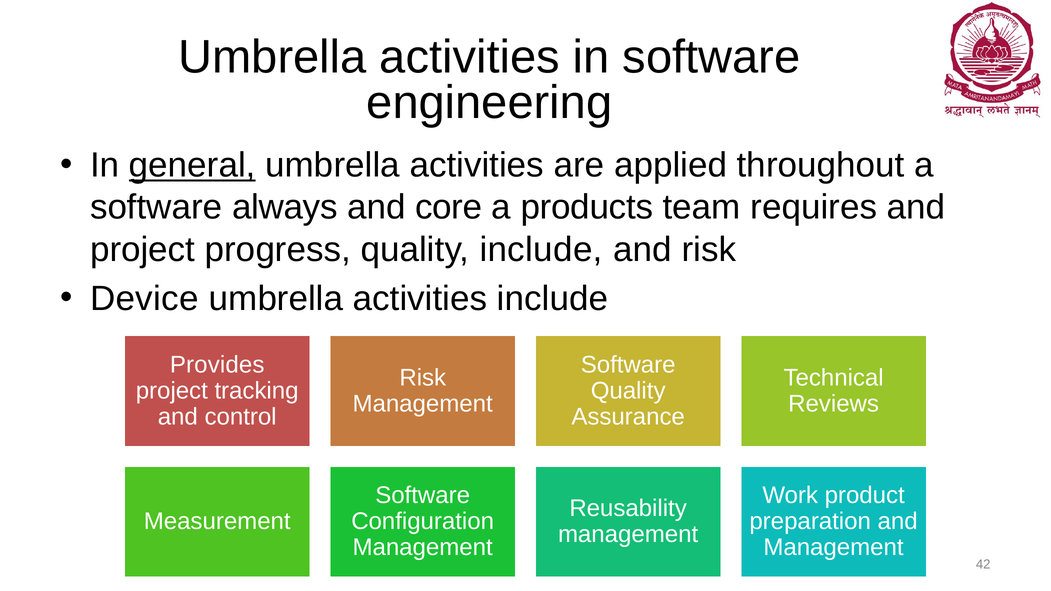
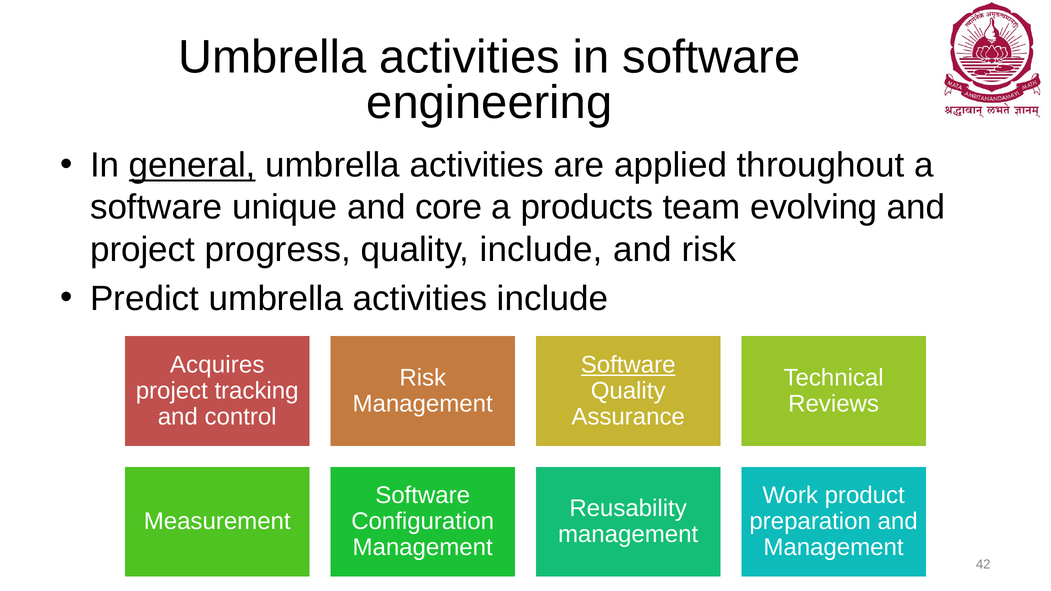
always: always -> unique
requires: requires -> evolving
Device: Device -> Predict
Provides: Provides -> Acquires
Software at (628, 365) underline: none -> present
